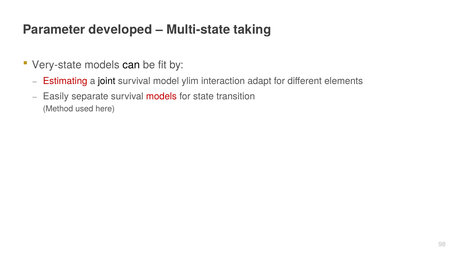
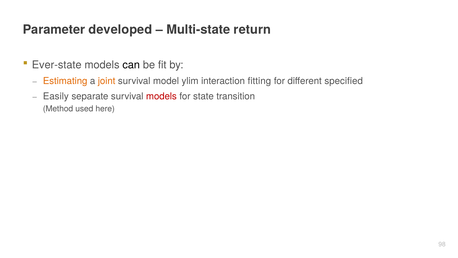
taking: taking -> return
Very-state: Very-state -> Ever-state
Estimating colour: red -> orange
joint colour: black -> orange
adapt: adapt -> fitting
elements: elements -> specified
